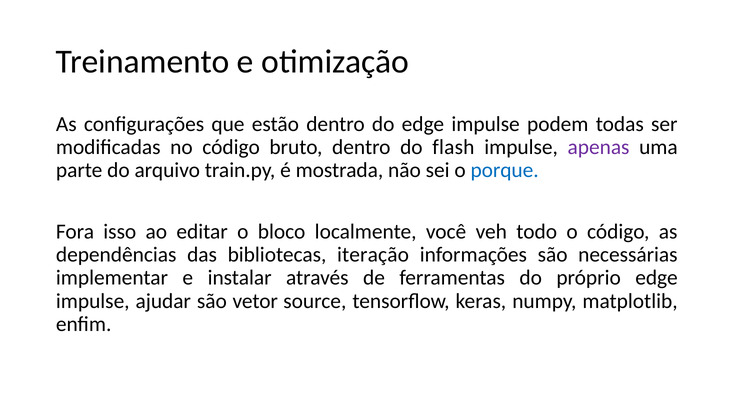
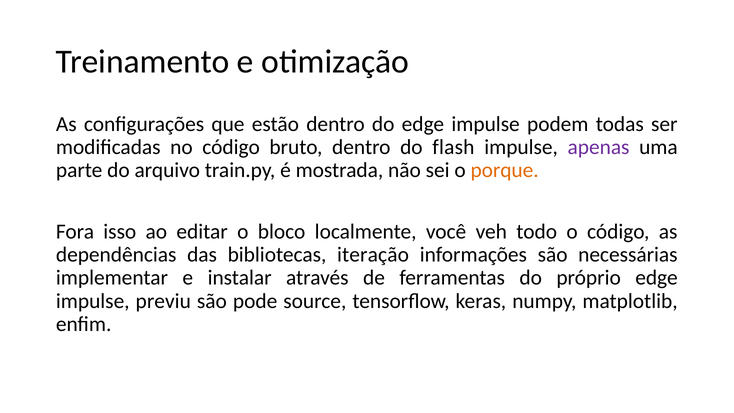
porque colour: blue -> orange
ajudar: ajudar -> previu
vetor: vetor -> pode
